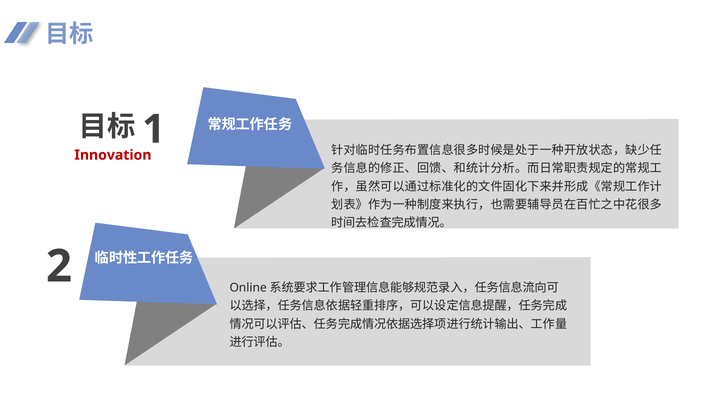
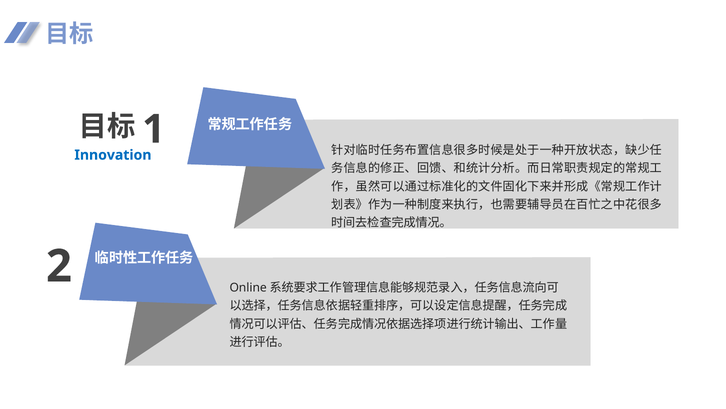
Innovation colour: red -> blue
